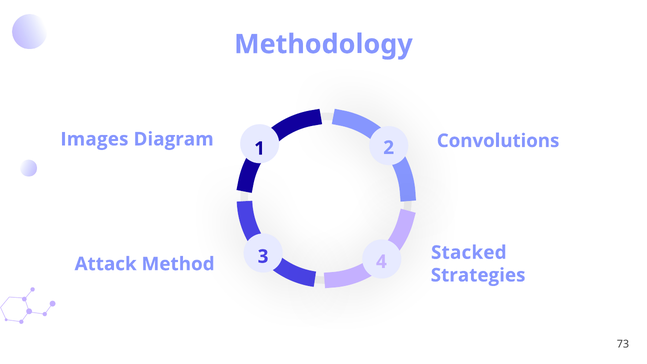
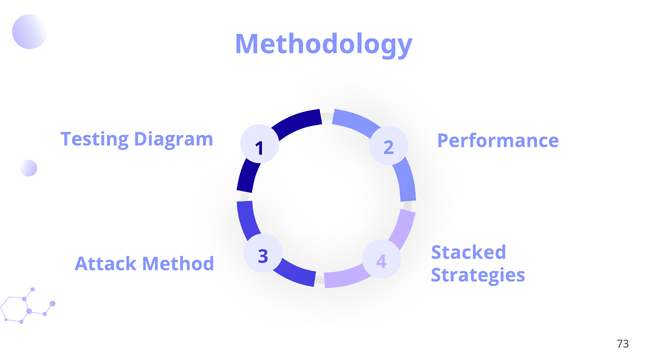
Images: Images -> Testing
Convolutions: Convolutions -> Performance
